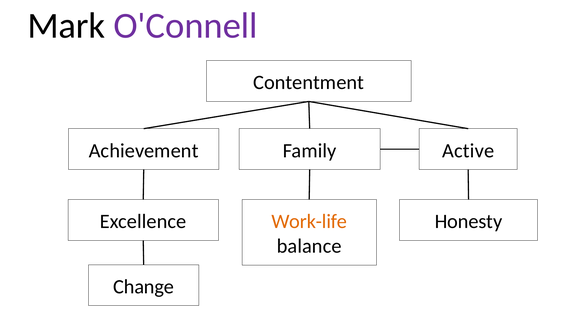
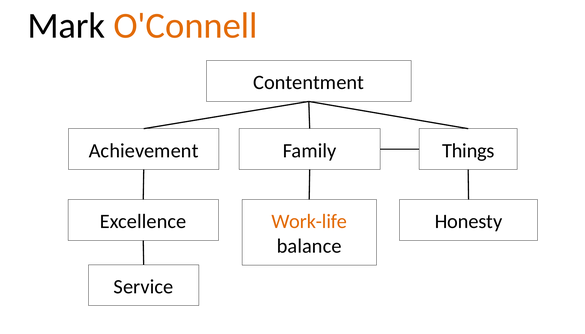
O'Connell colour: purple -> orange
Active: Active -> Things
Change: Change -> Service
